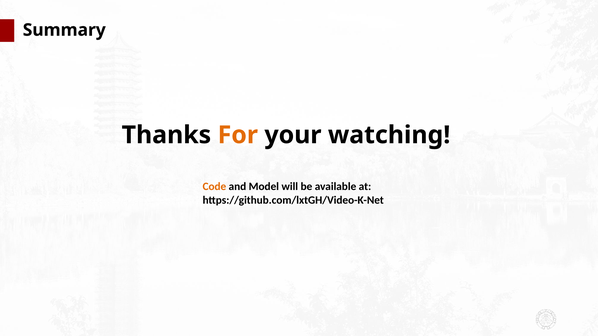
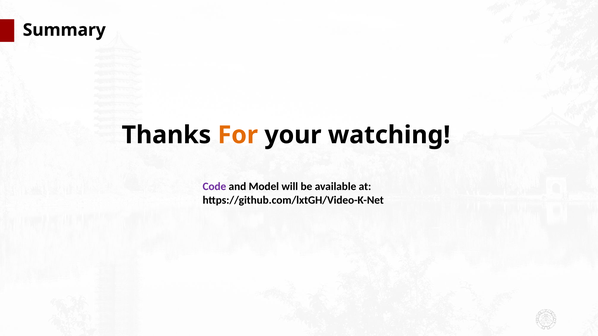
Code colour: orange -> purple
